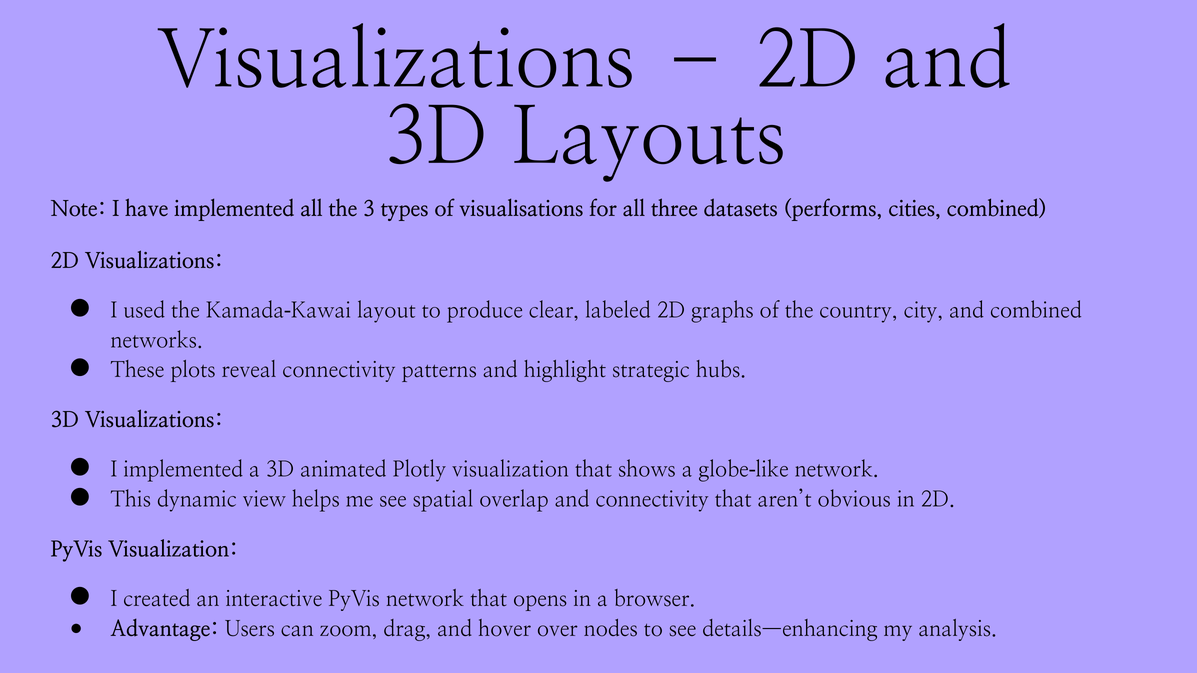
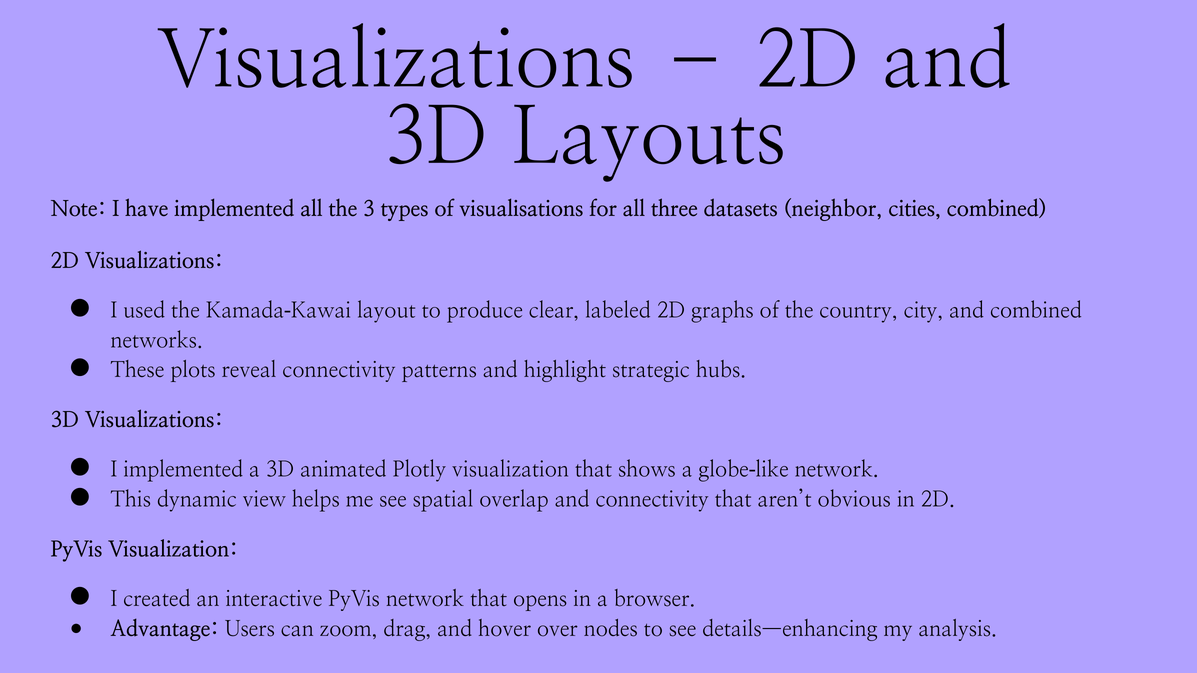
performs: performs -> neighbor
